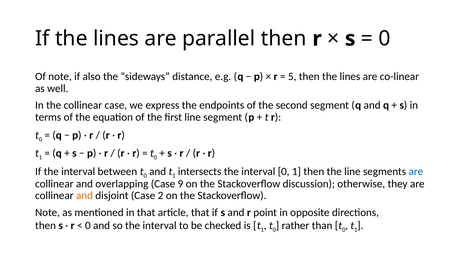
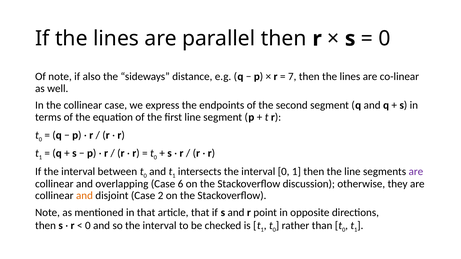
5: 5 -> 7
are at (416, 172) colour: blue -> purple
9: 9 -> 6
